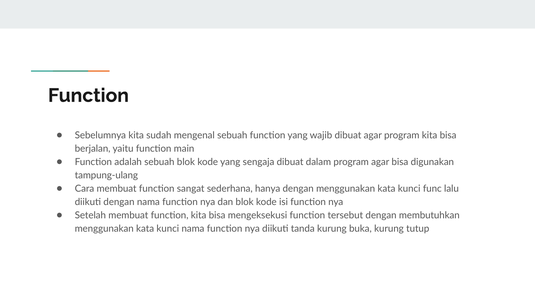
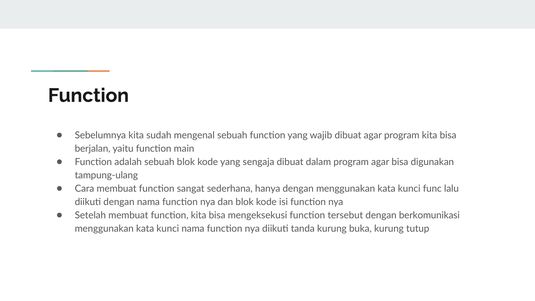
membutuhkan: membutuhkan -> berkomunikasi
